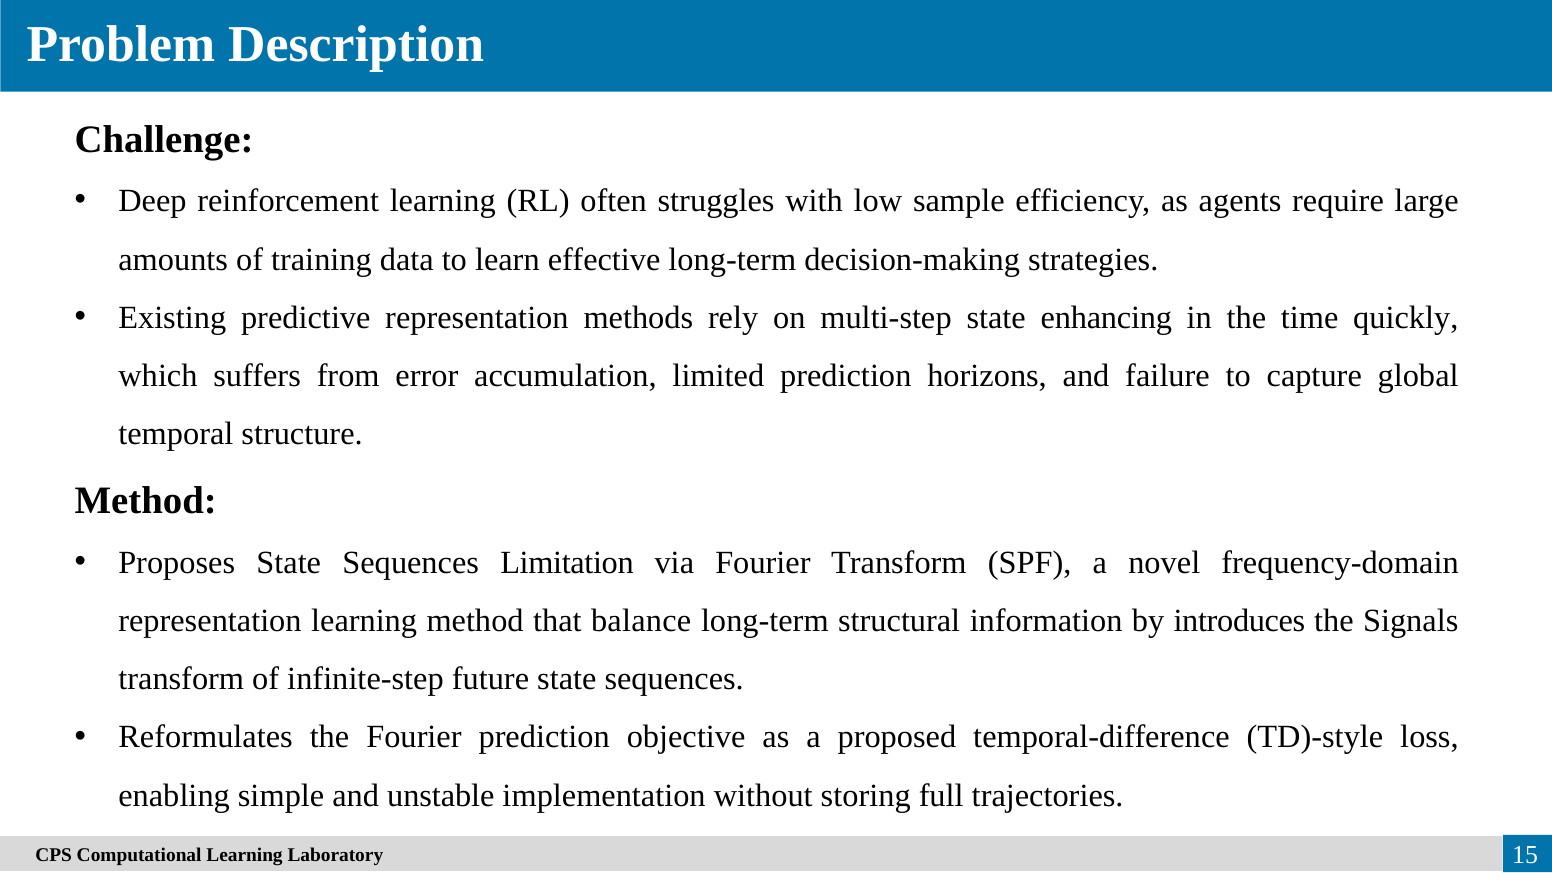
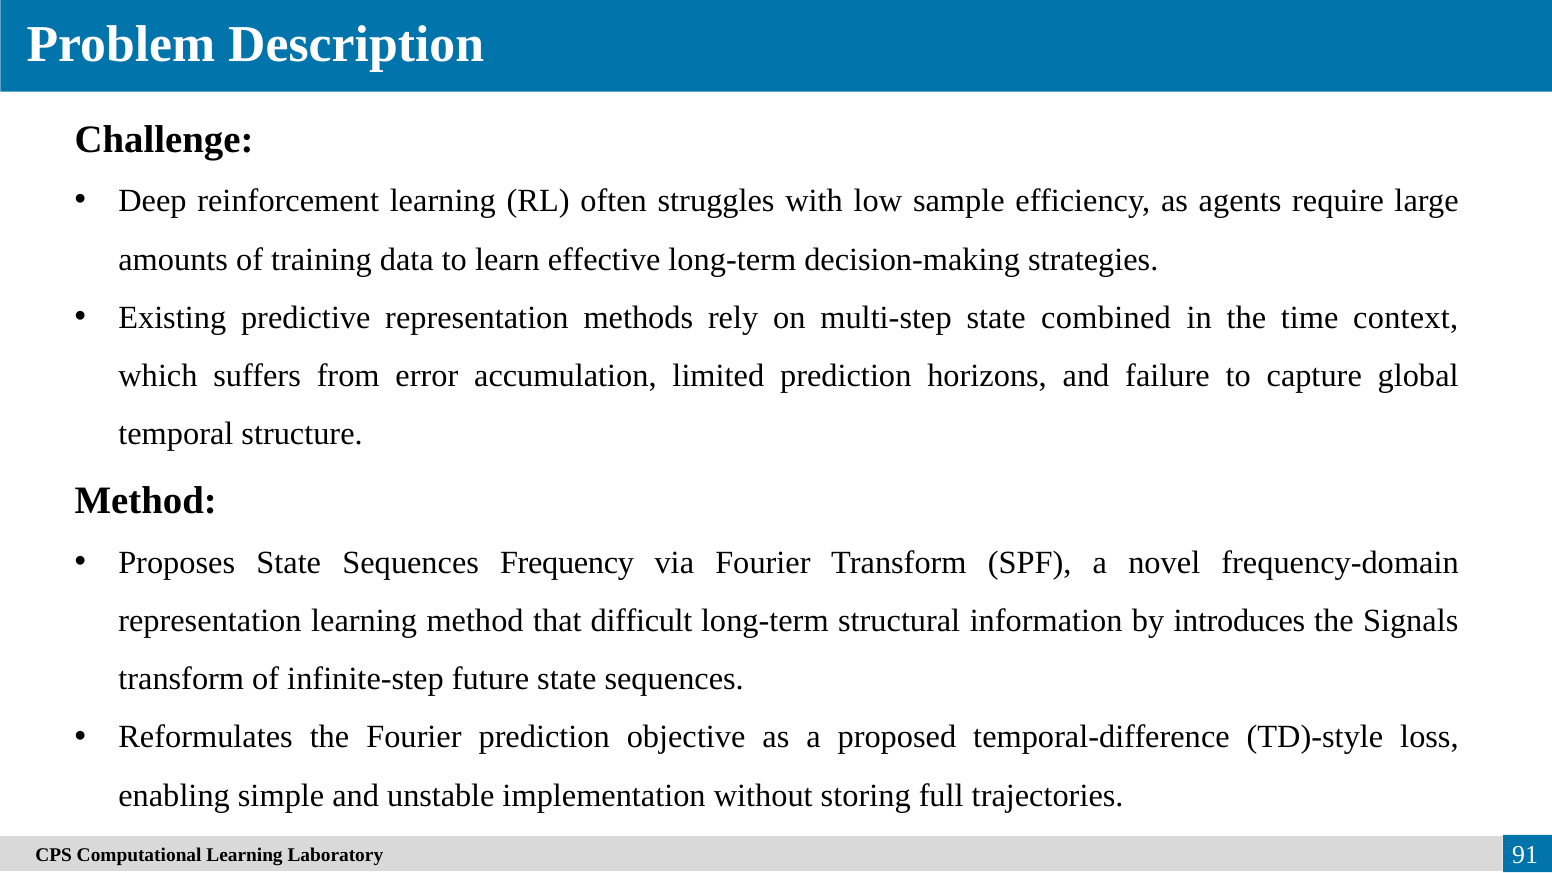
enhancing: enhancing -> combined
quickly: quickly -> context
Limitation: Limitation -> Frequency
balance: balance -> difficult
15: 15 -> 91
